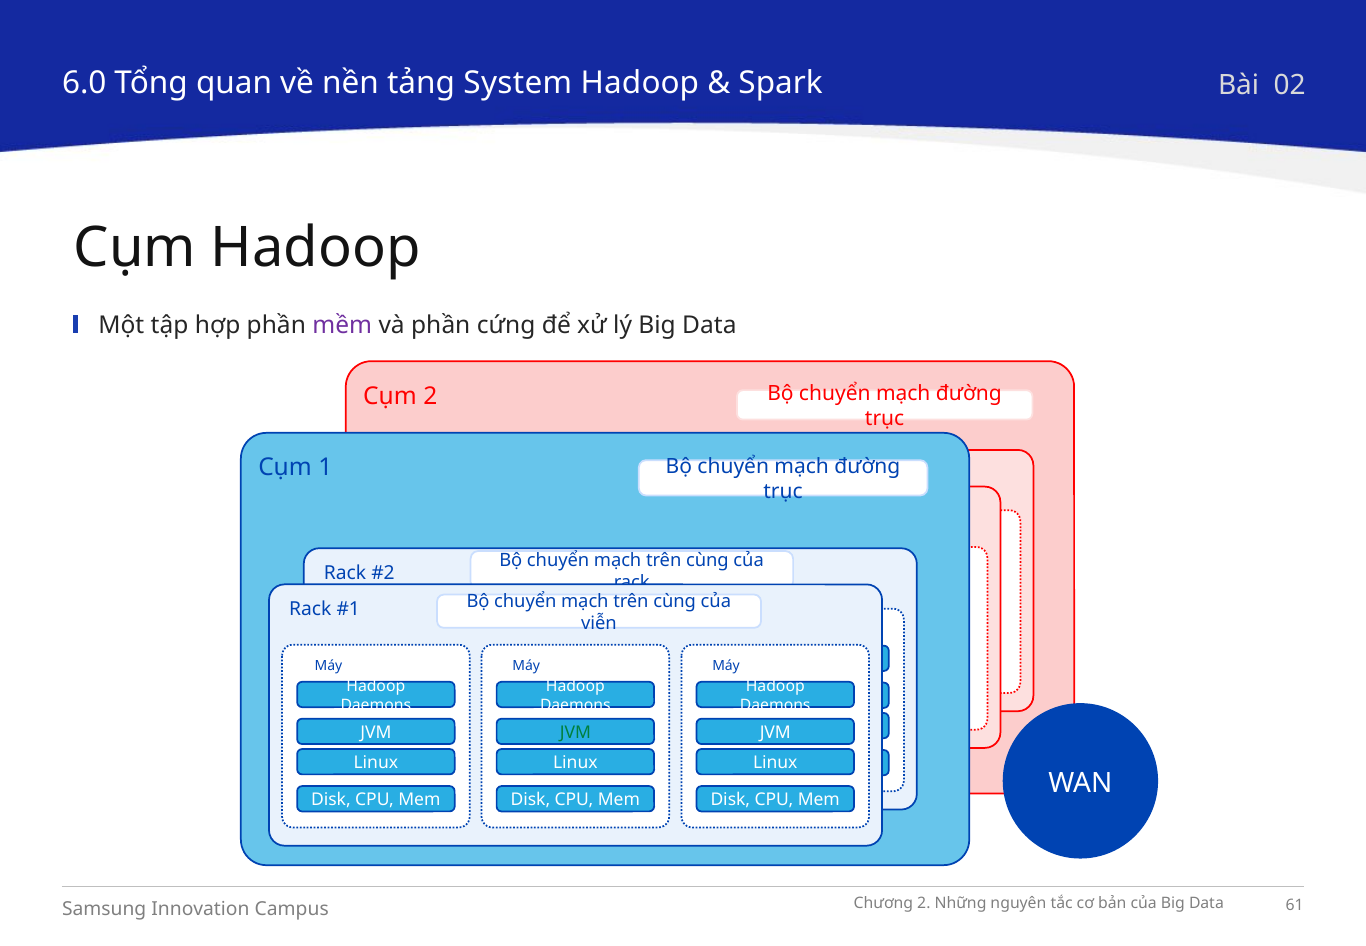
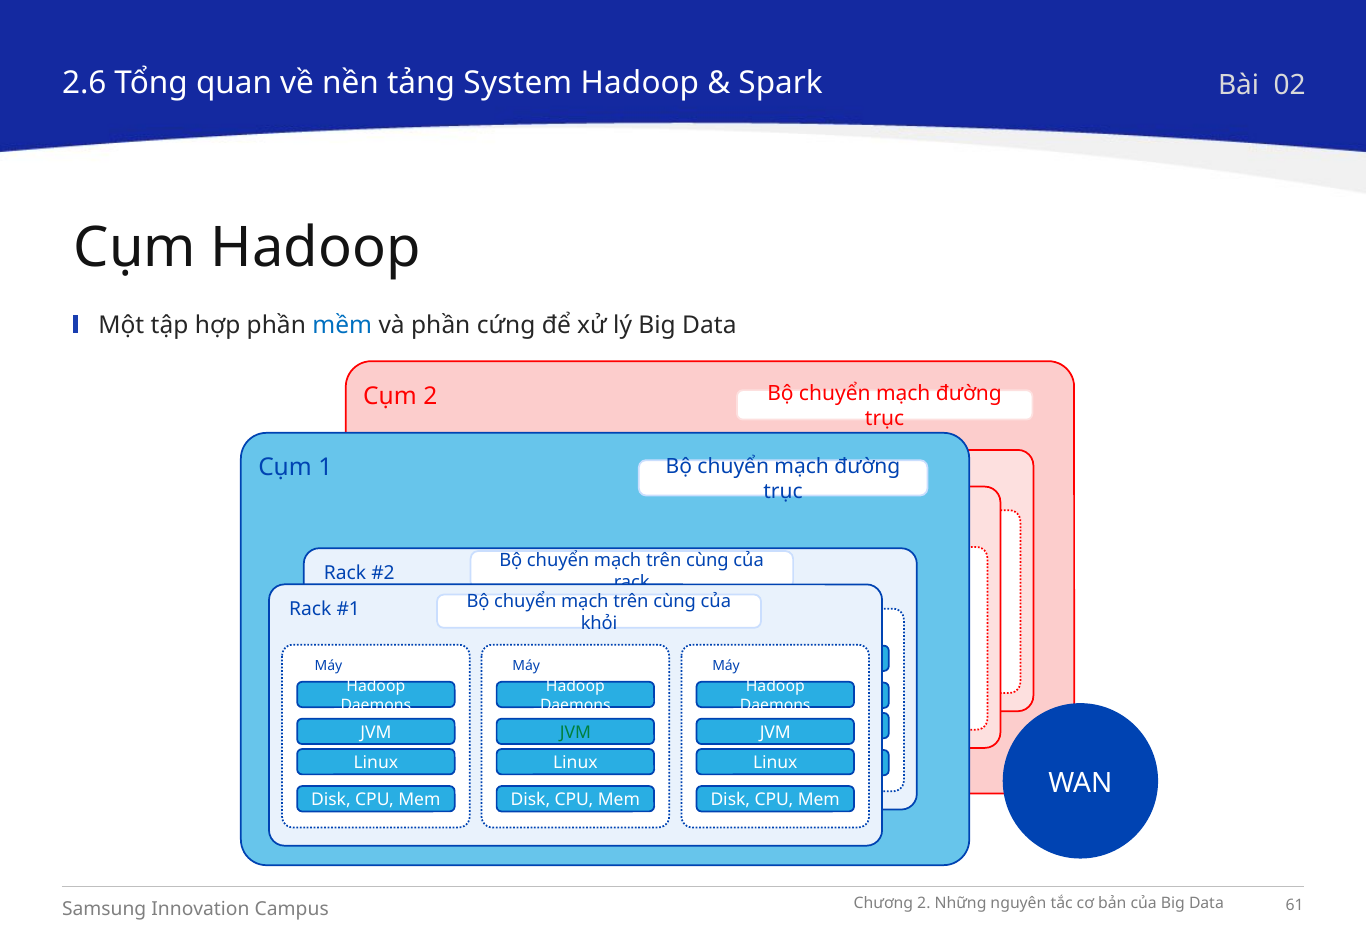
6.0: 6.0 -> 2.6
mềm colour: purple -> blue
viễn: viễn -> khỏi
